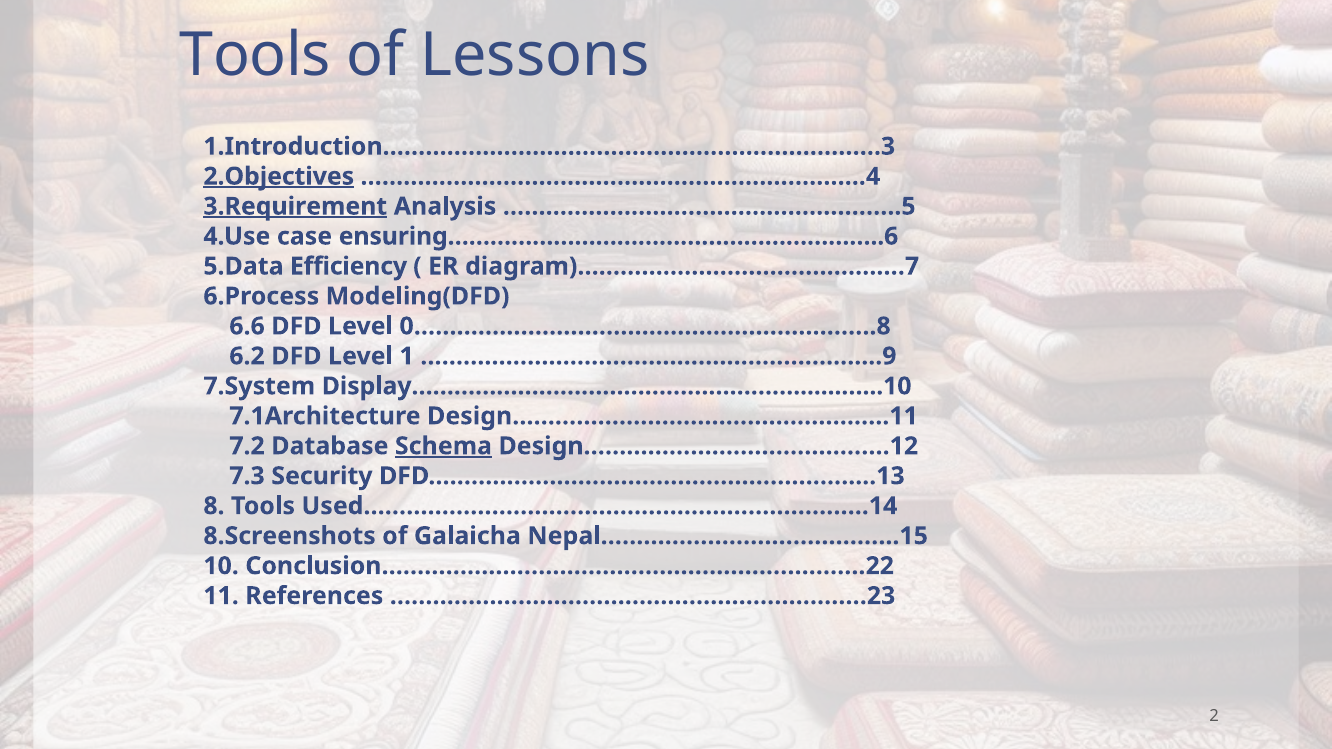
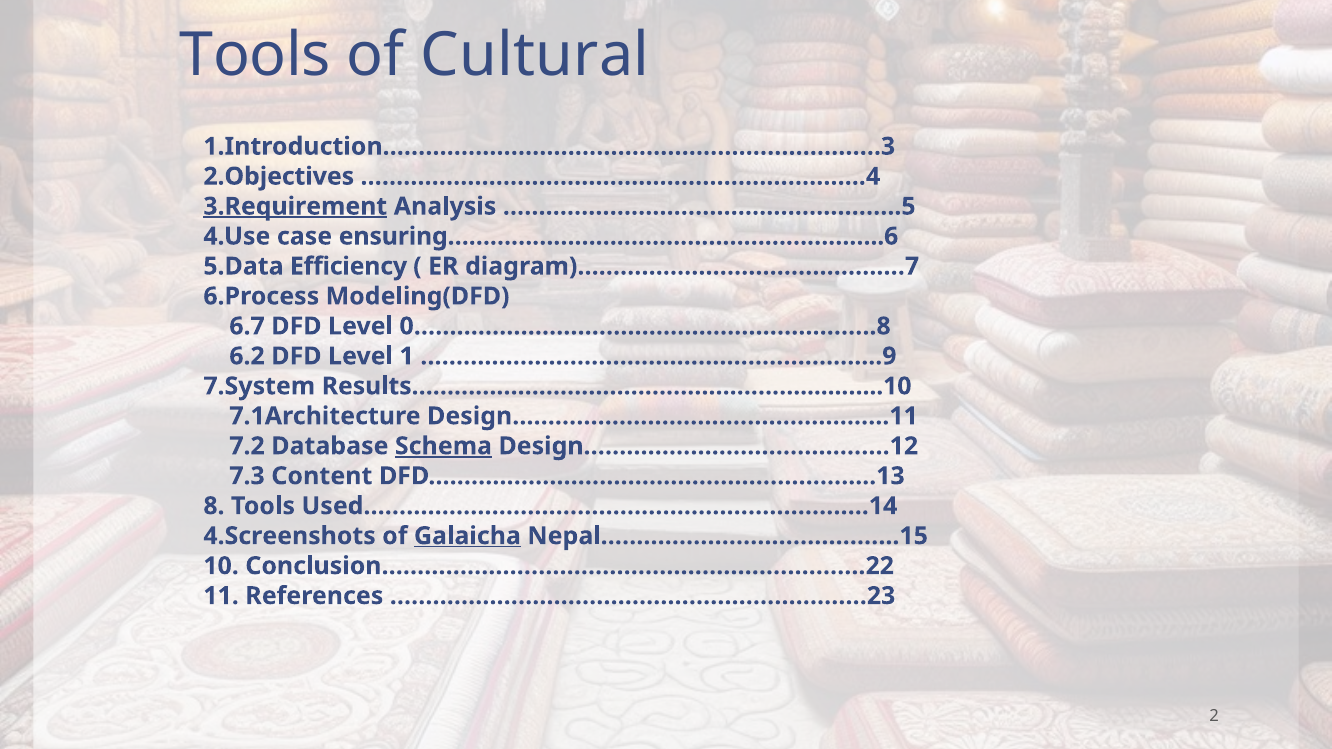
Lessons: Lessons -> Cultural
2.Objectives underline: present -> none
6.6: 6.6 -> 6.7
Display……………………………………………….......…...10: Display……………………………………………….......…...10 -> Results……………………………………………….......…...10
Security: Security -> Content
8.Screenshots: 8.Screenshots -> 4.Screenshots
Galaicha underline: none -> present
